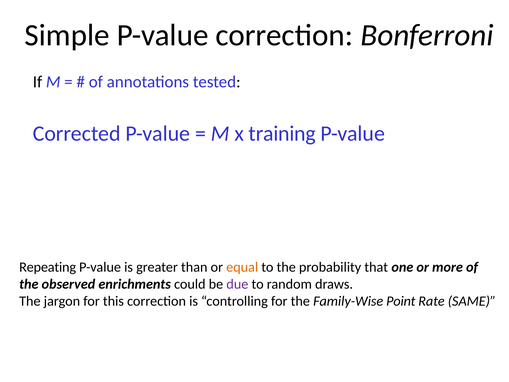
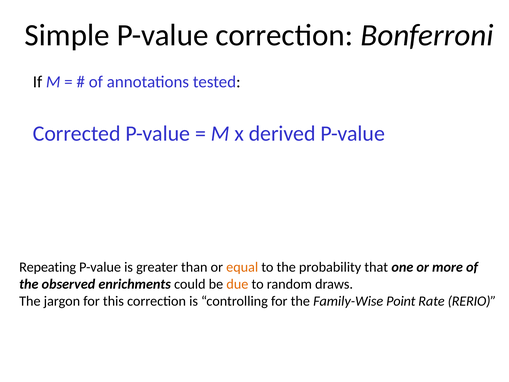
training: training -> derived
due colour: purple -> orange
SAME: SAME -> RERIO
